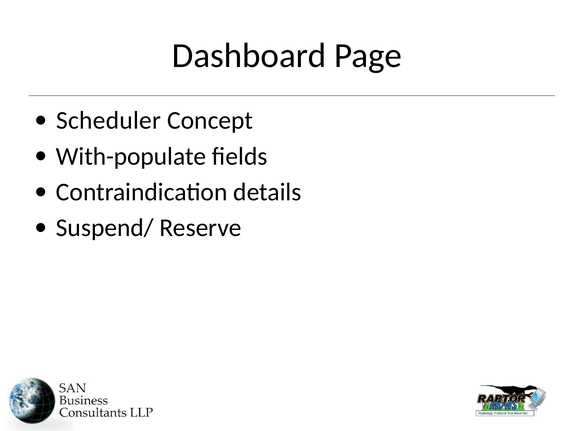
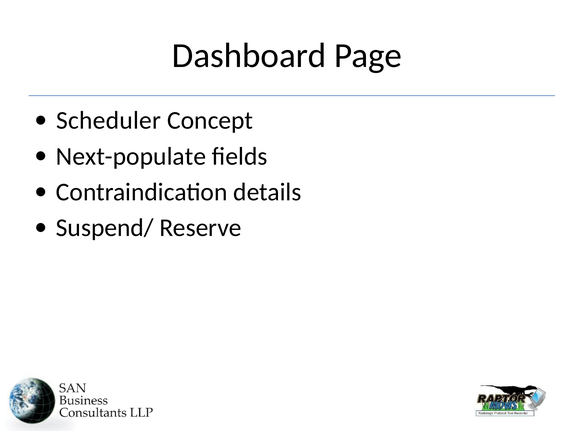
With-populate: With-populate -> Next-populate
